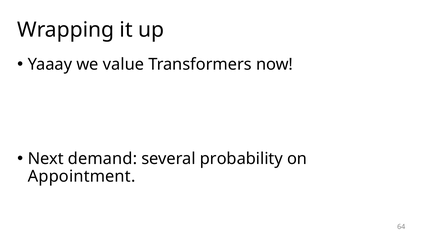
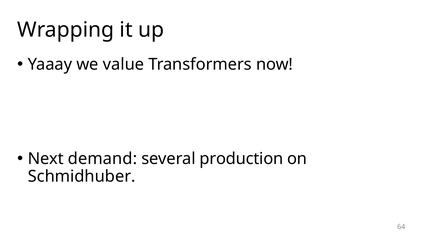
probability: probability -> production
Appointment: Appointment -> Schmidhuber
